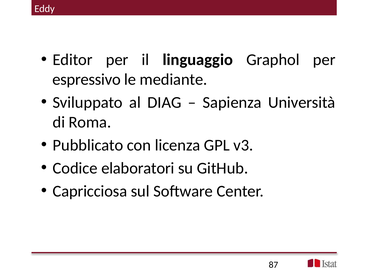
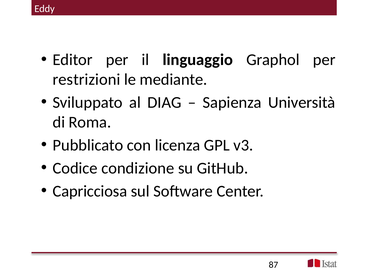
espressivo: espressivo -> restrizioni
elaboratori: elaboratori -> condizione
